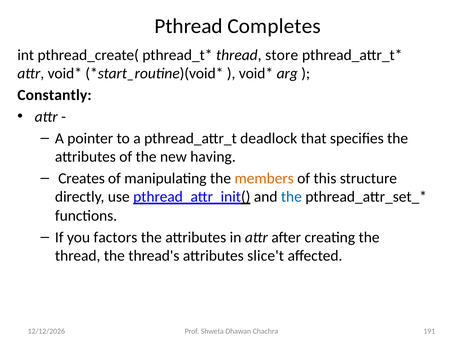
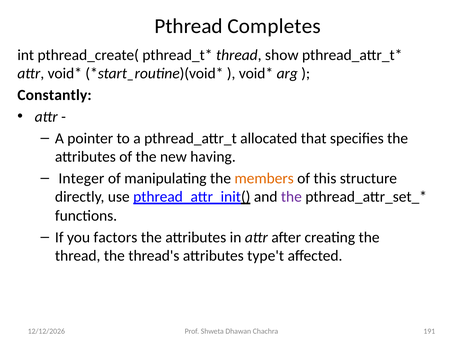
store: store -> show
deadlock: deadlock -> allocated
Creates: Creates -> Integer
the at (291, 197) colour: blue -> purple
slice't: slice't -> type't
